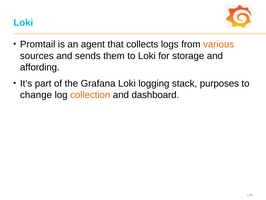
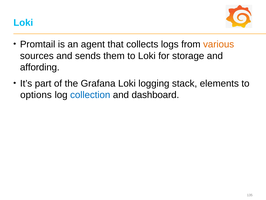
purposes: purposes -> elements
change: change -> options
collection colour: orange -> blue
